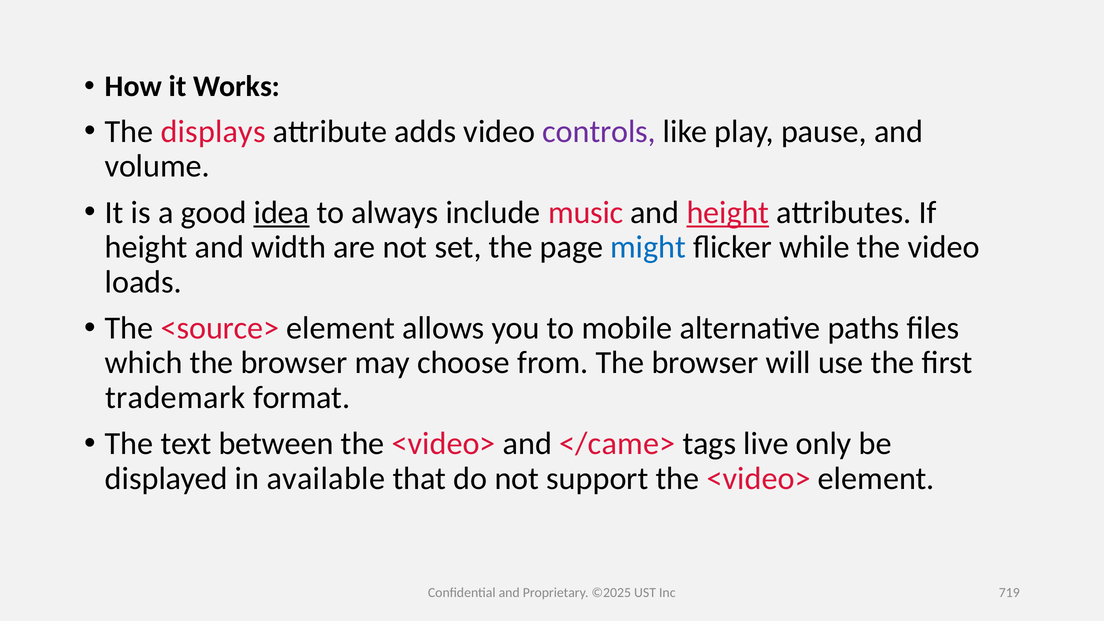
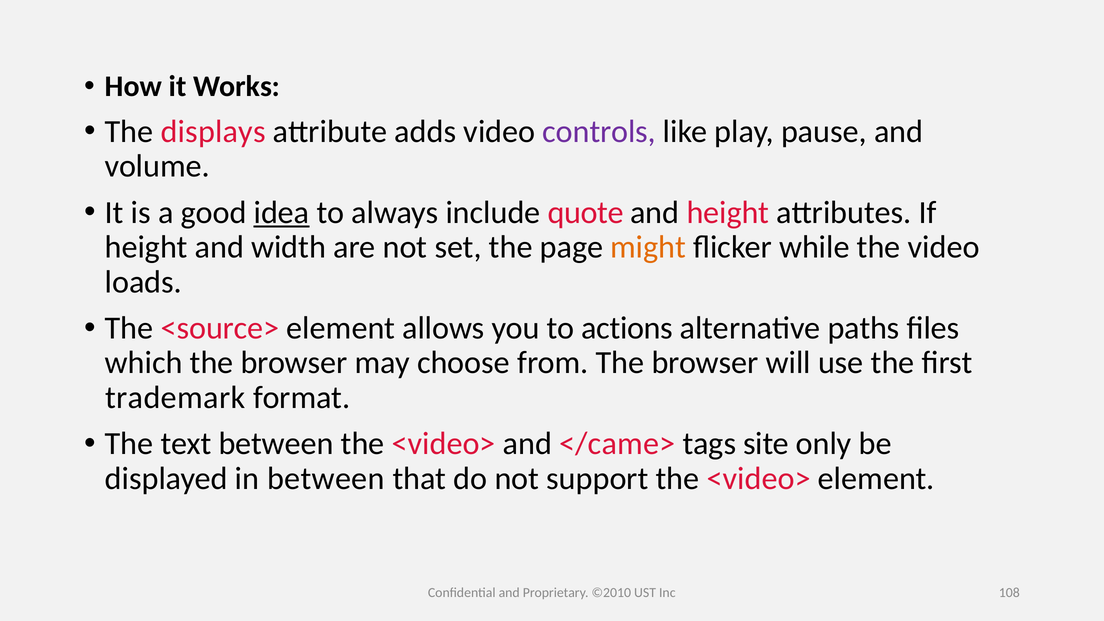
music: music -> quote
height at (728, 212) underline: present -> none
might colour: blue -> orange
mobile: mobile -> actions
live: live -> site
in available: available -> between
©2025: ©2025 -> ©2010
719: 719 -> 108
